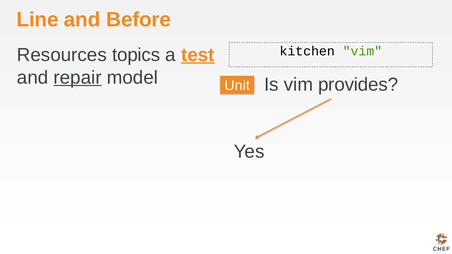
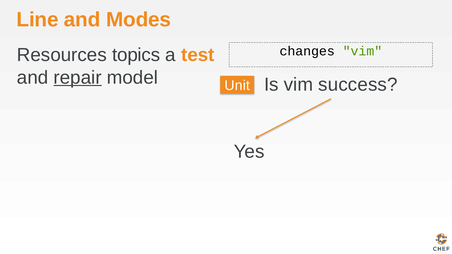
Before: Before -> Modes
test underline: present -> none
kitchen: kitchen -> changes
provides: provides -> success
